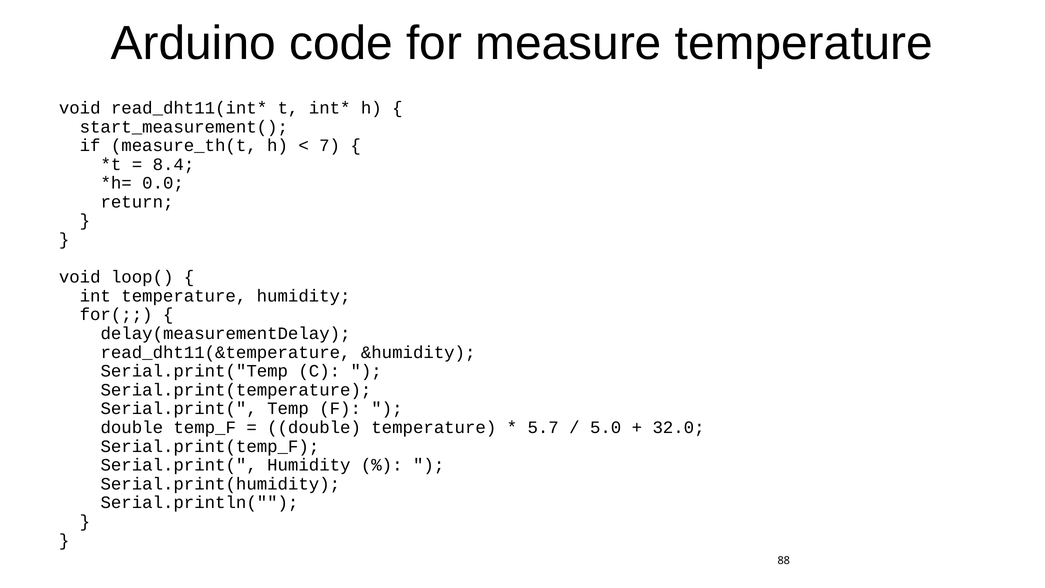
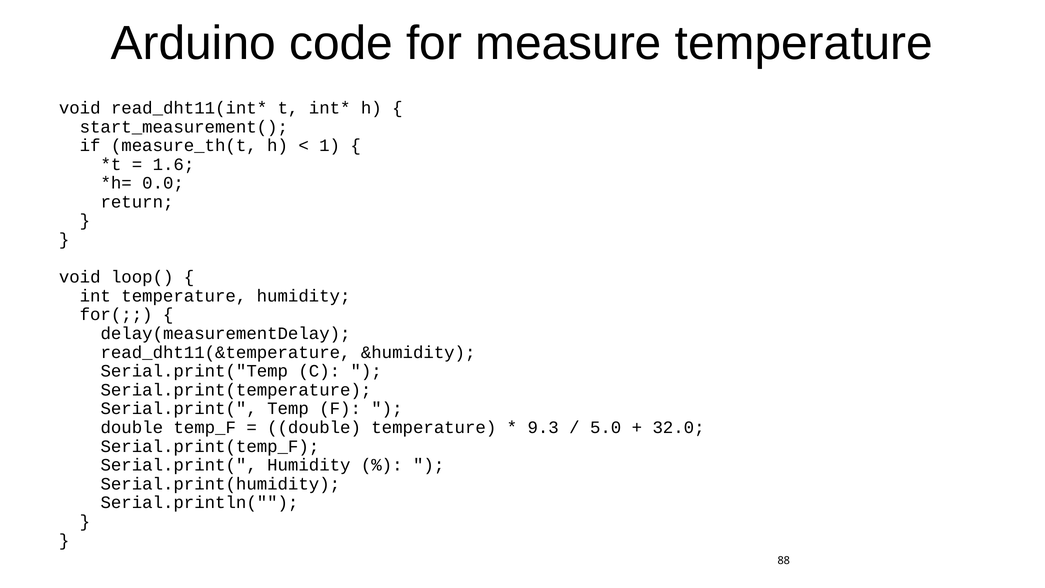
7: 7 -> 1
8.4: 8.4 -> 1.6
5.7: 5.7 -> 9.3
